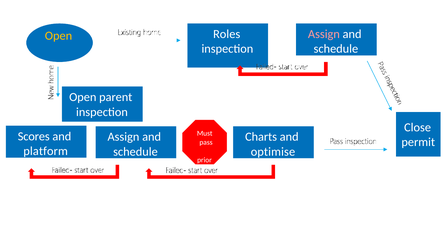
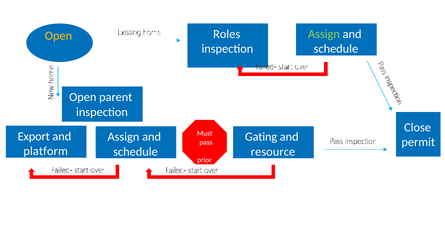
Assign at (324, 34) colour: pink -> light green
Scores: Scores -> Export
Charts: Charts -> Gating
optimise: optimise -> resource
